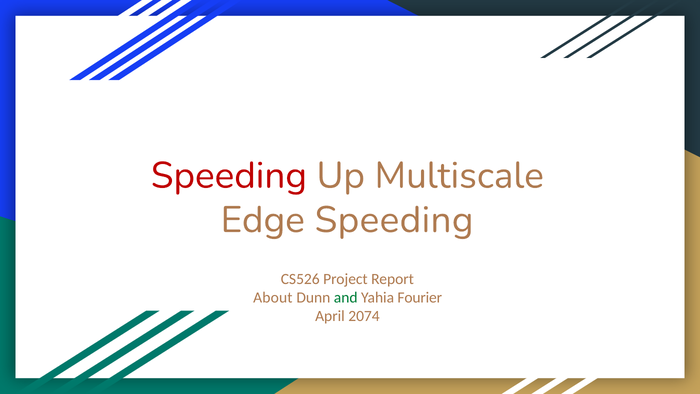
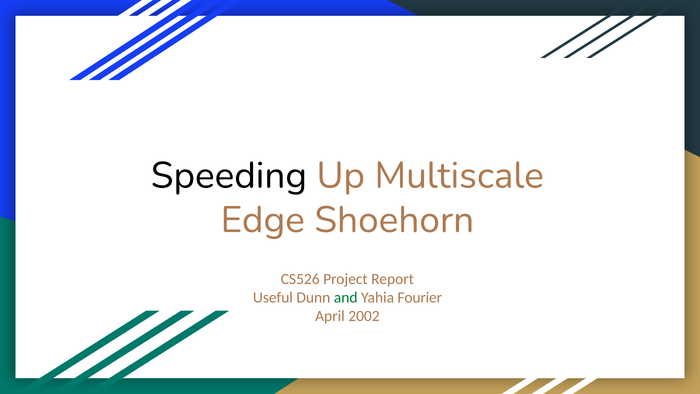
Speeding at (229, 175) colour: red -> black
Edge Speeding: Speeding -> Shoehorn
About: About -> Useful
2074: 2074 -> 2002
